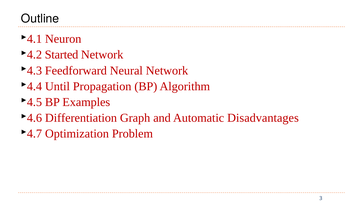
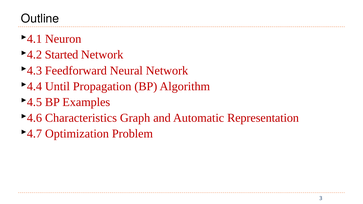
Differentiation: Differentiation -> Characteristics
Disadvantages: Disadvantages -> Representation
